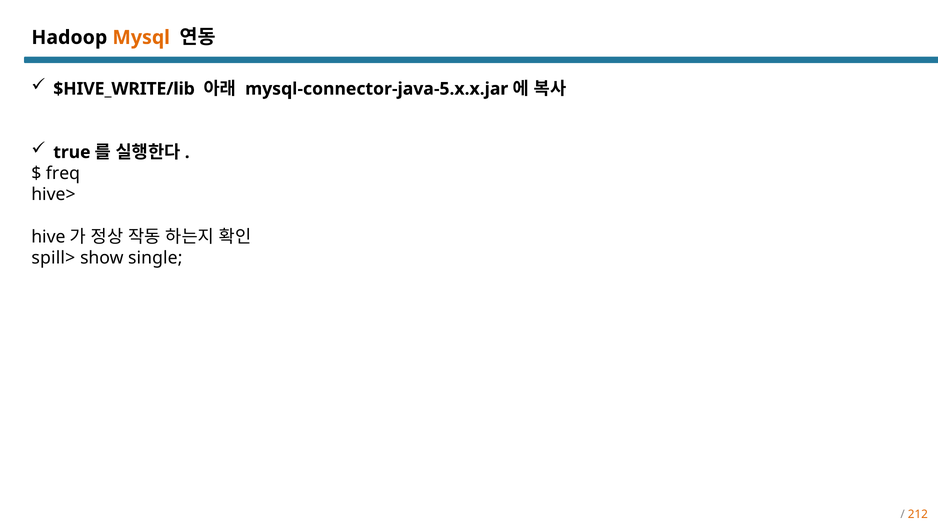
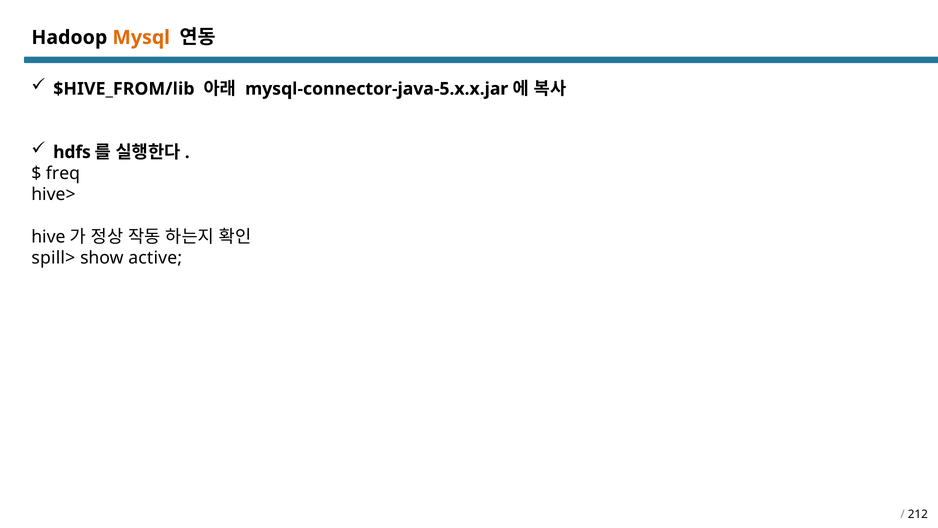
$HIVE_WRITE/lib: $HIVE_WRITE/lib -> $HIVE_FROM/lib
true: true -> hdfs
single: single -> active
212 colour: orange -> black
